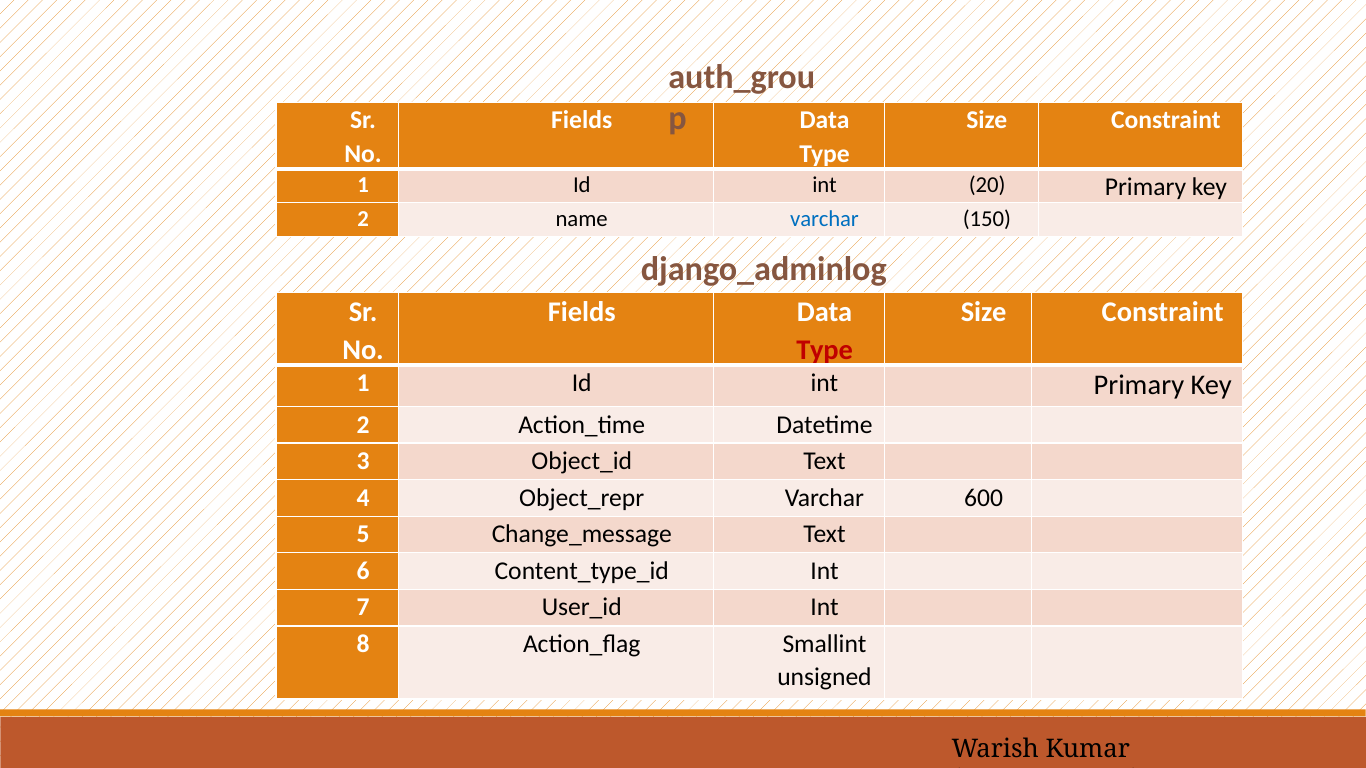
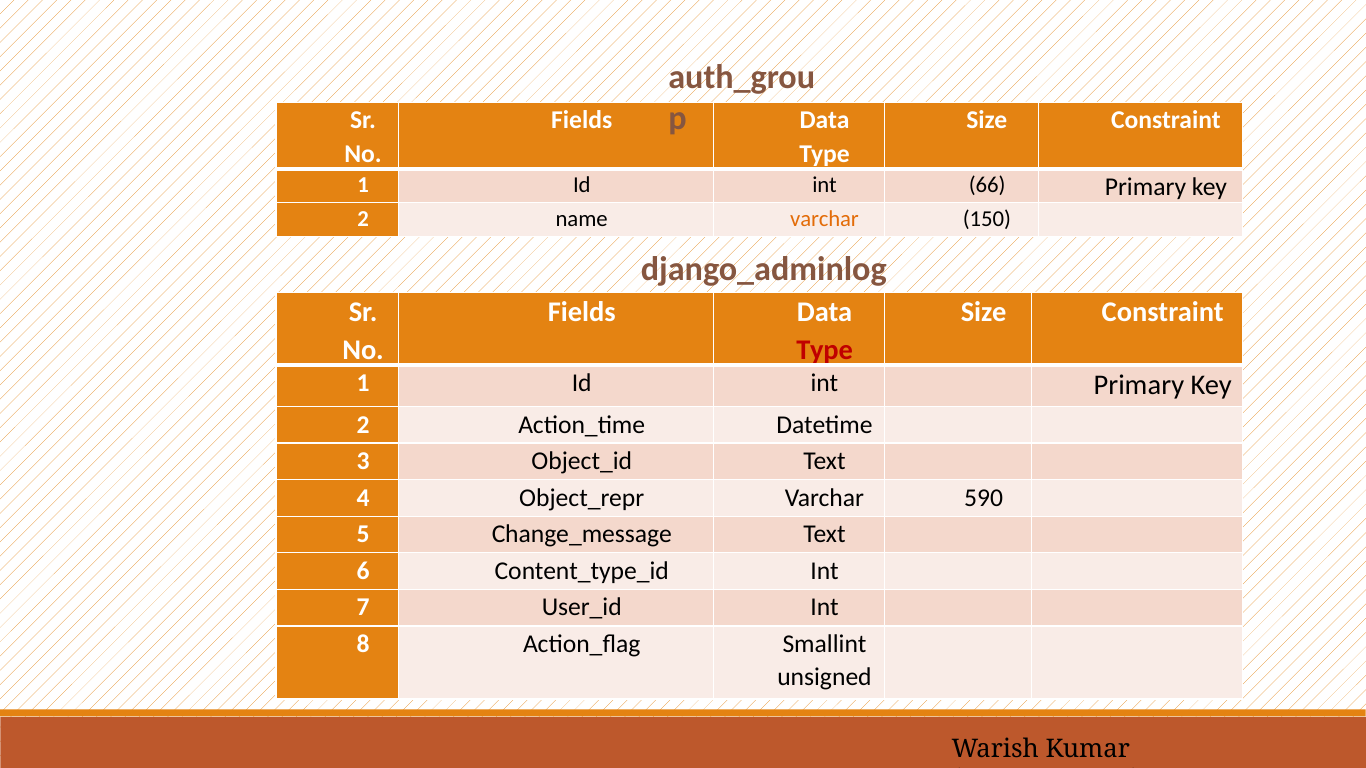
20: 20 -> 66
varchar at (825, 219) colour: blue -> orange
600: 600 -> 590
